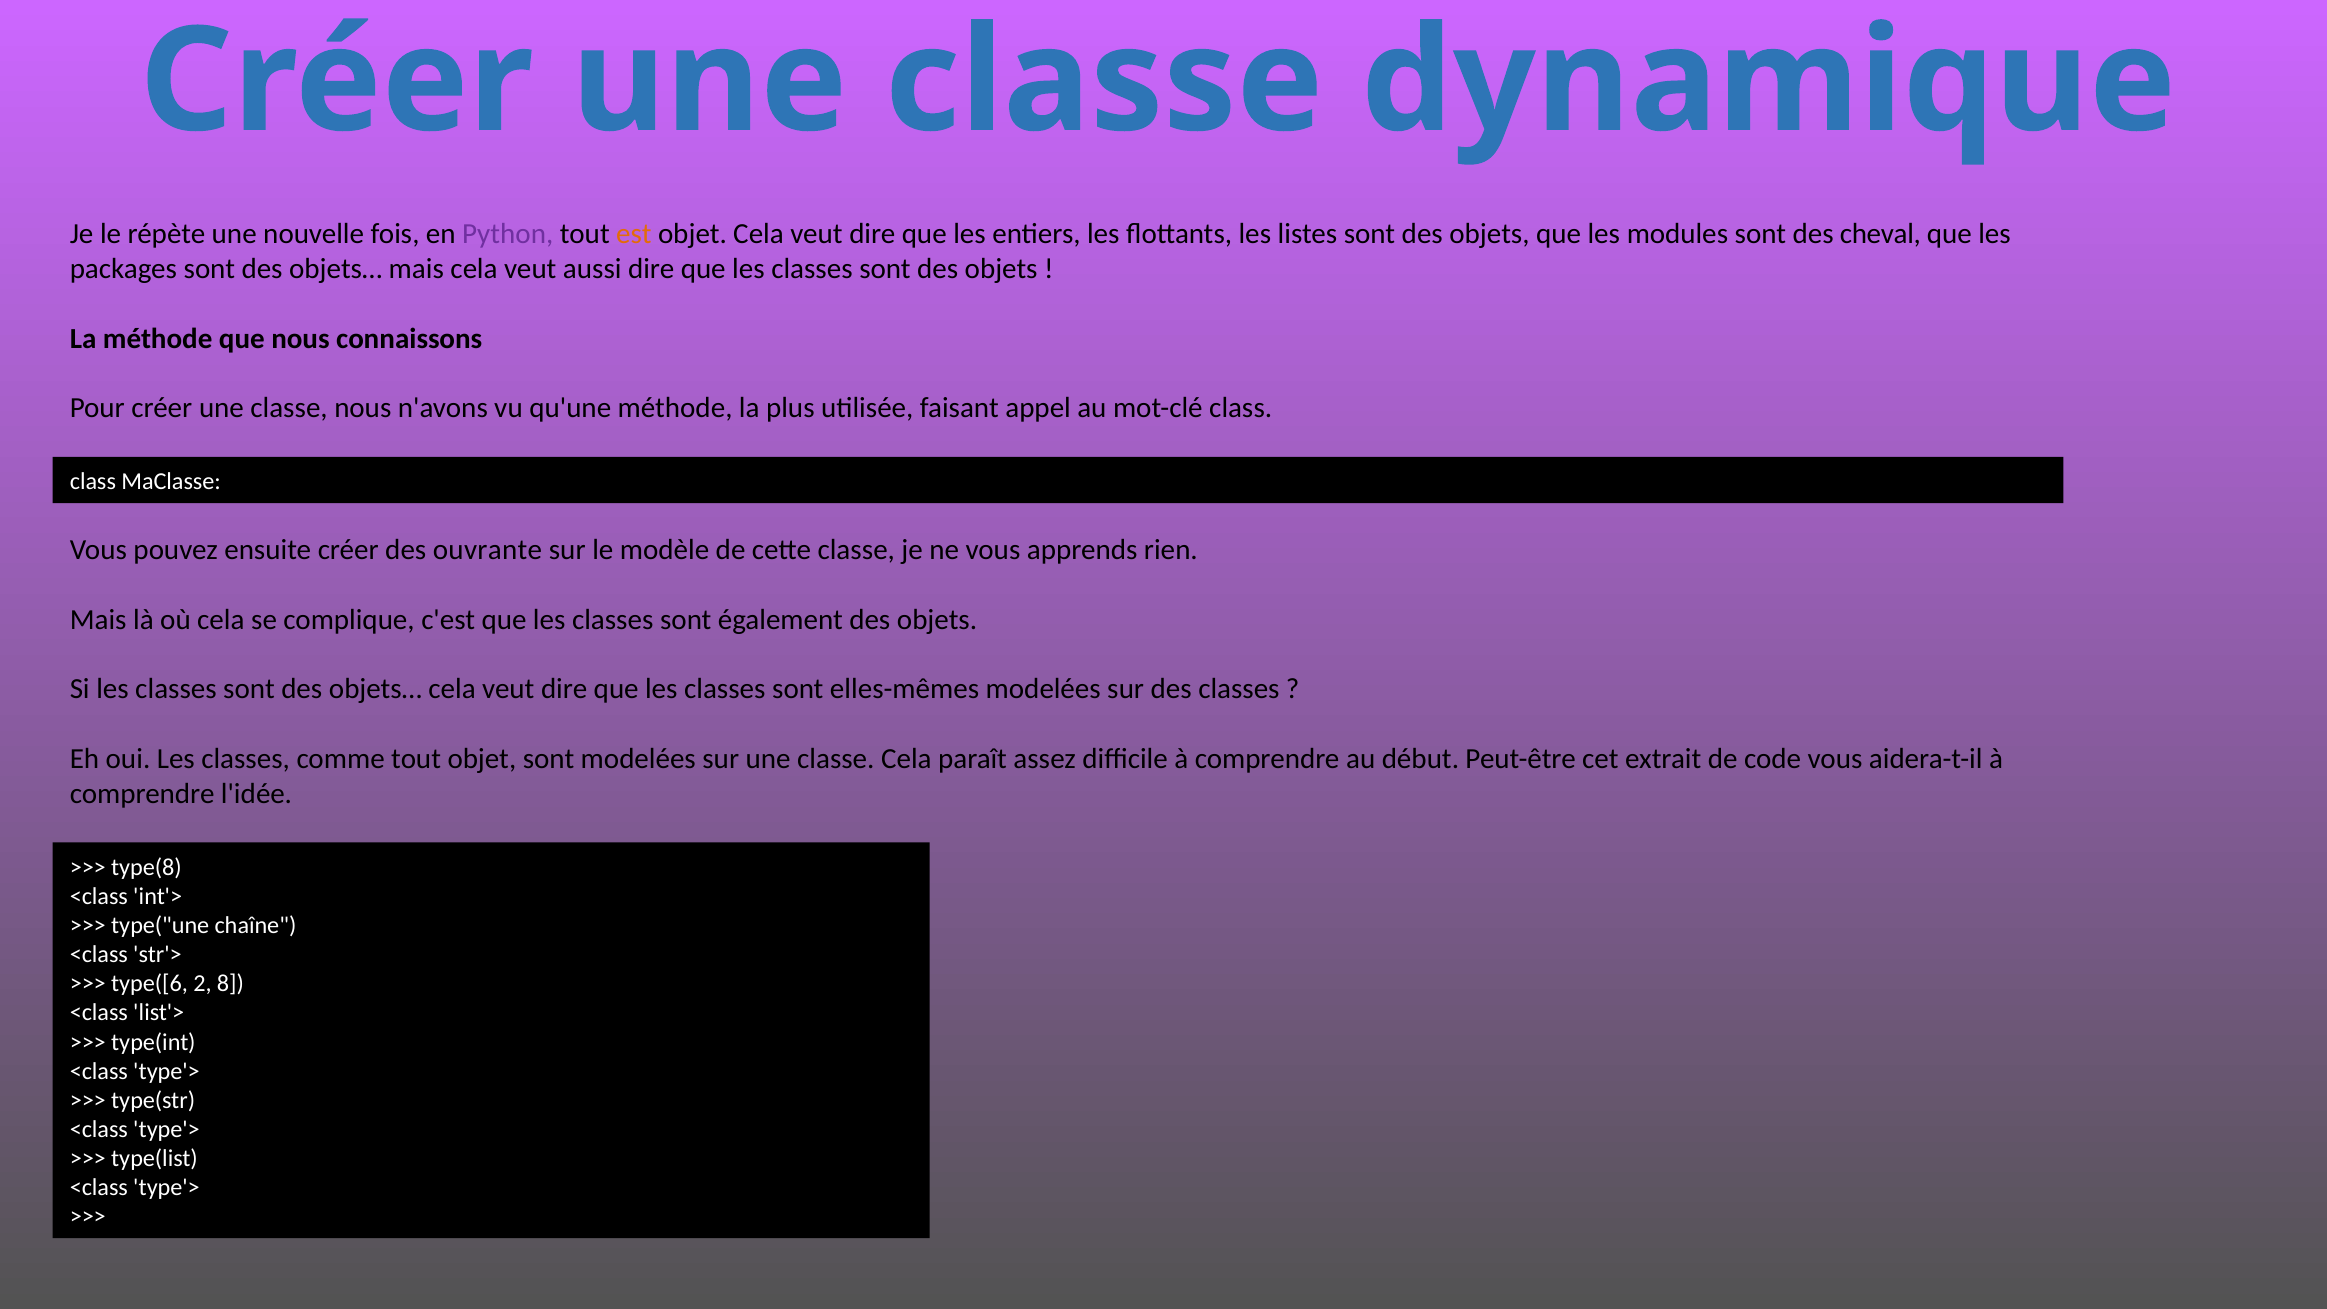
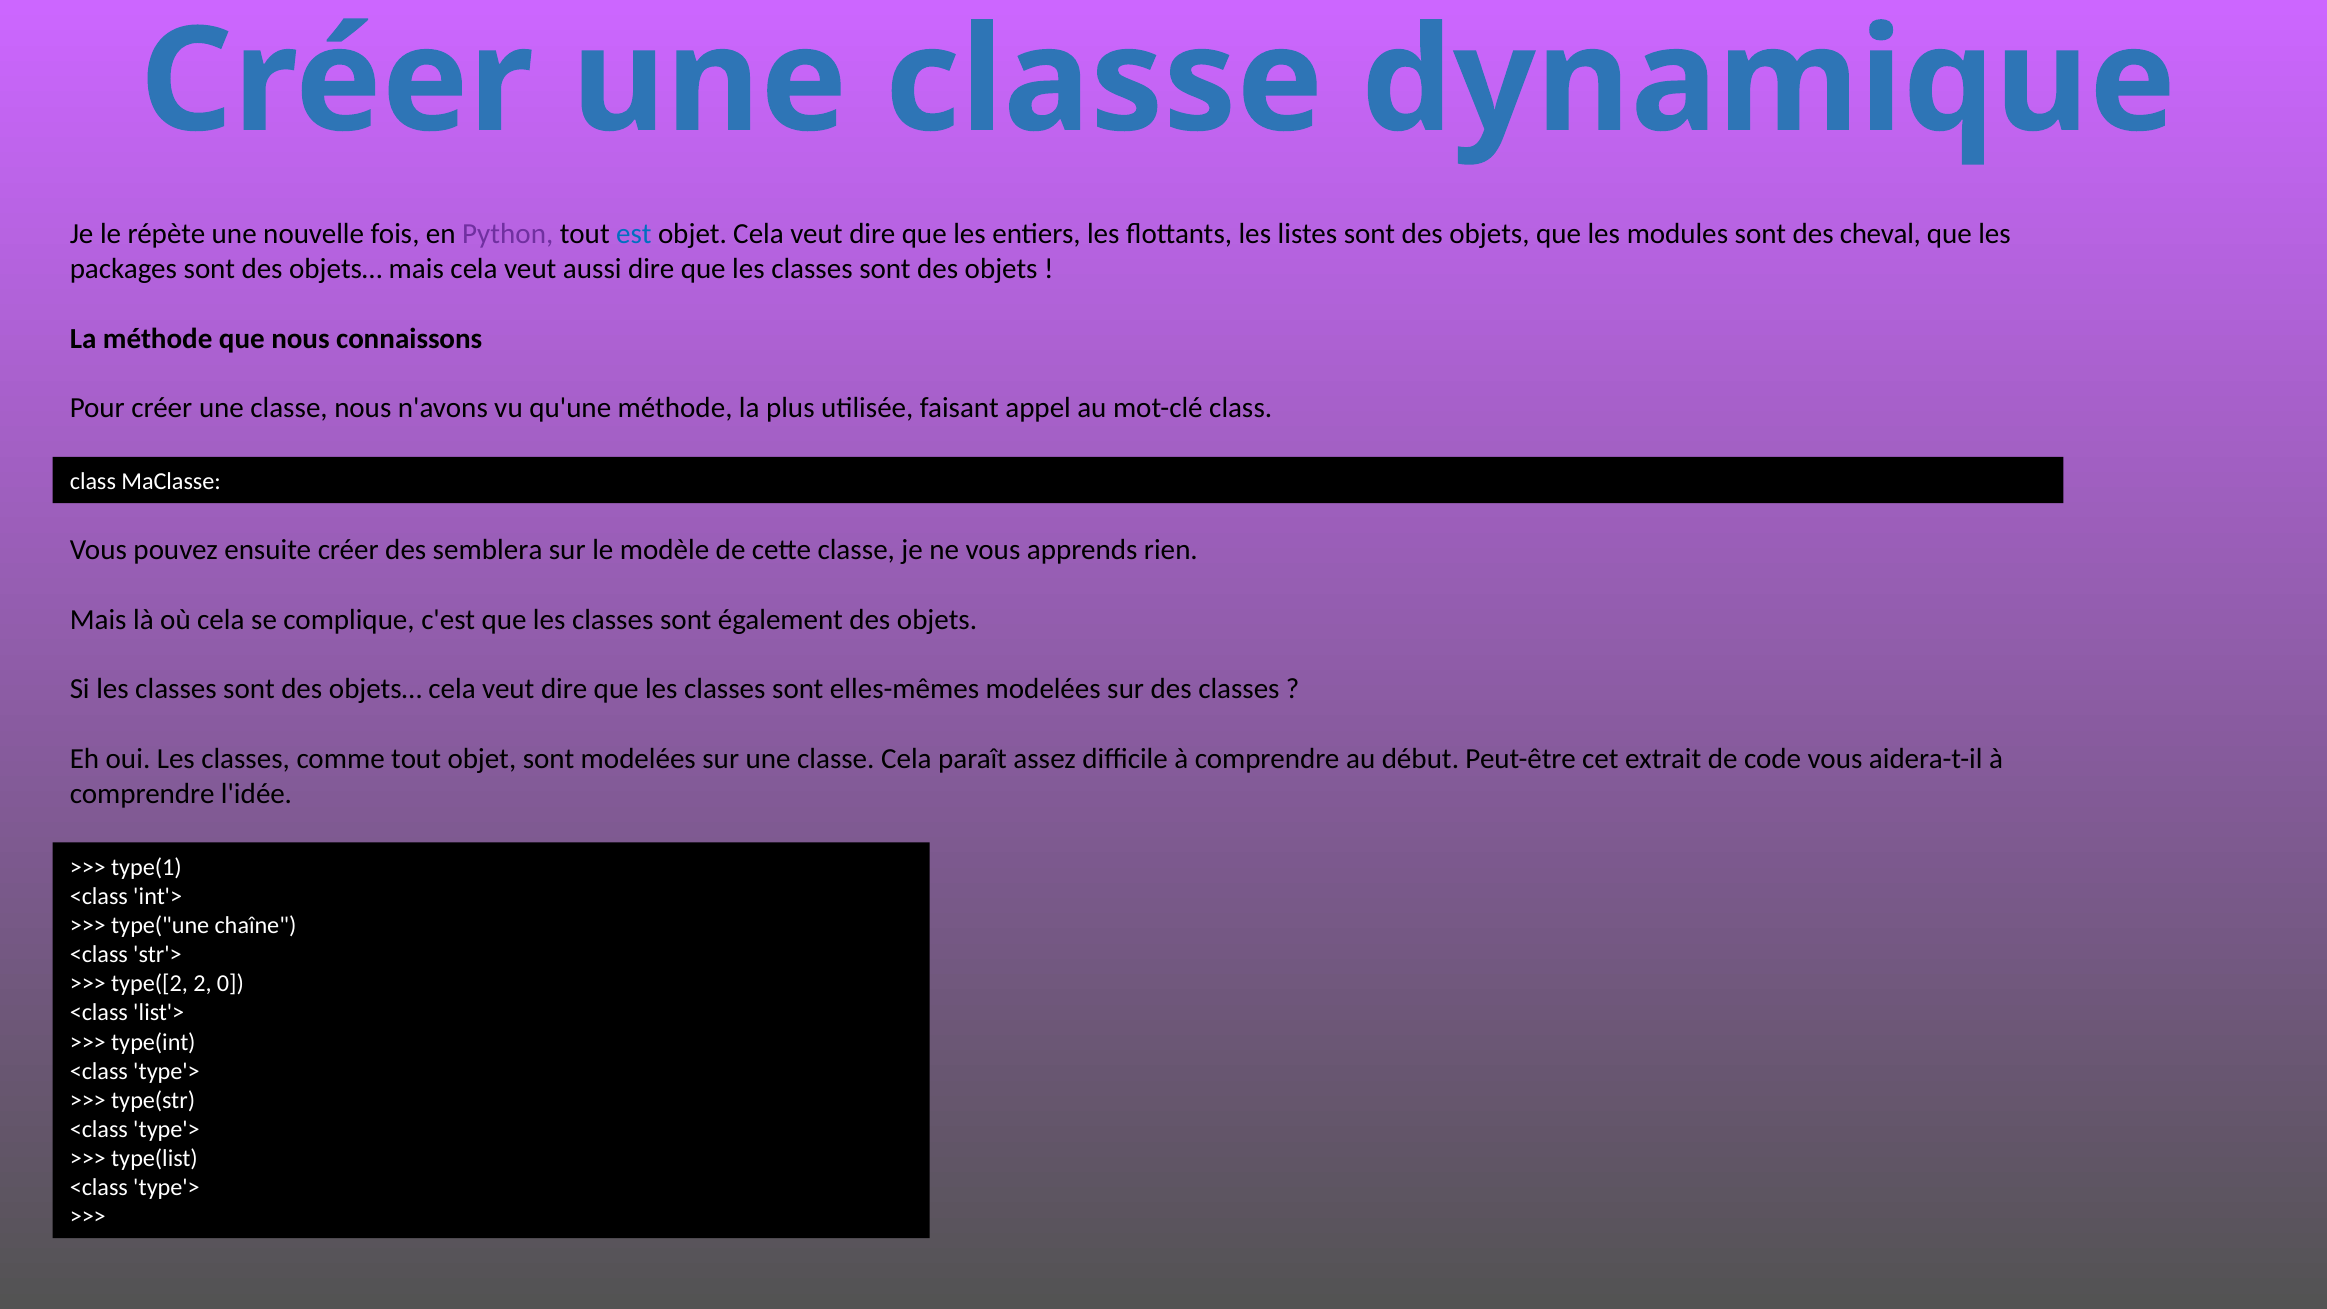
est colour: orange -> blue
ouvrante: ouvrante -> semblera
type(8: type(8 -> type(1
type([6: type([6 -> type([2
8: 8 -> 0
